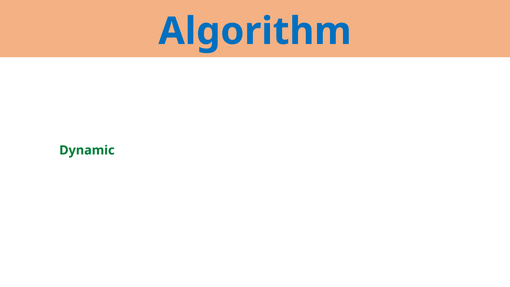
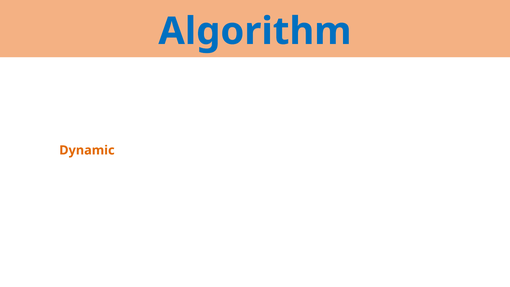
Dynamic colour: green -> orange
